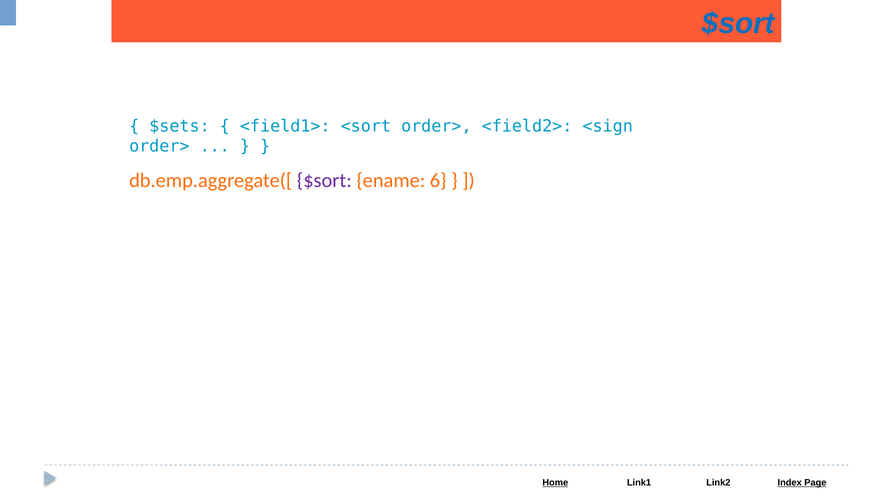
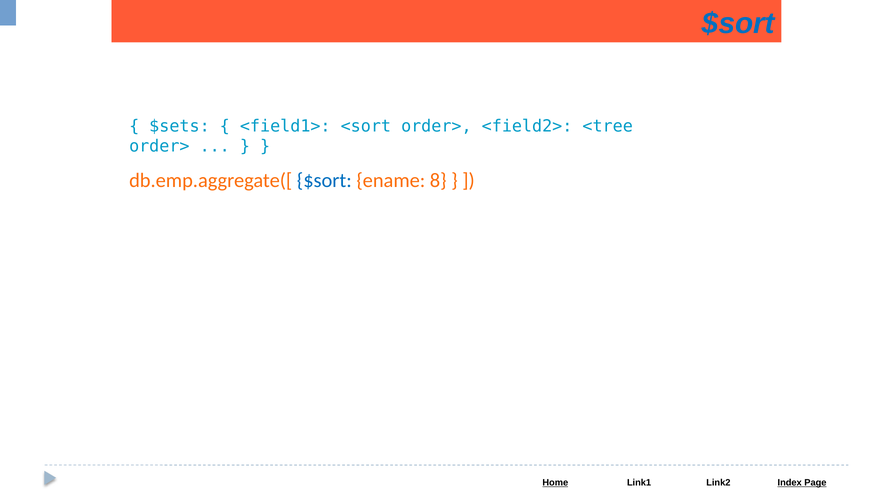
<sign: <sign -> <tree
$sort at (324, 180) colour: purple -> blue
6: 6 -> 8
